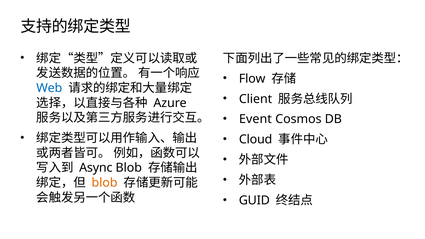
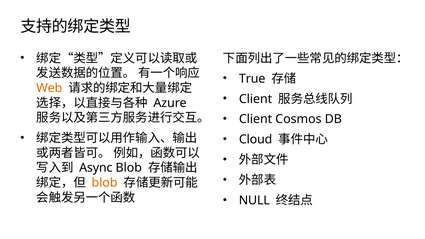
Flow: Flow -> True
Web colour: blue -> orange
Event at (255, 119): Event -> Client
GUID: GUID -> NULL
